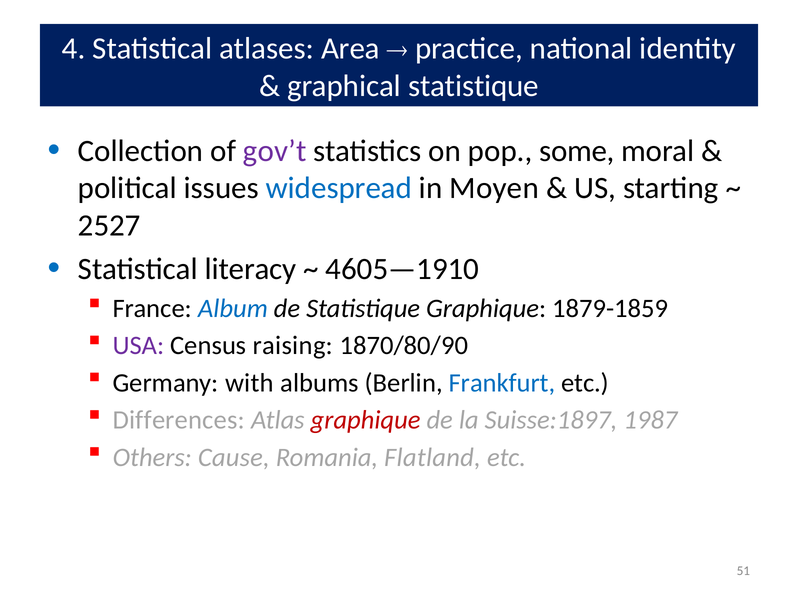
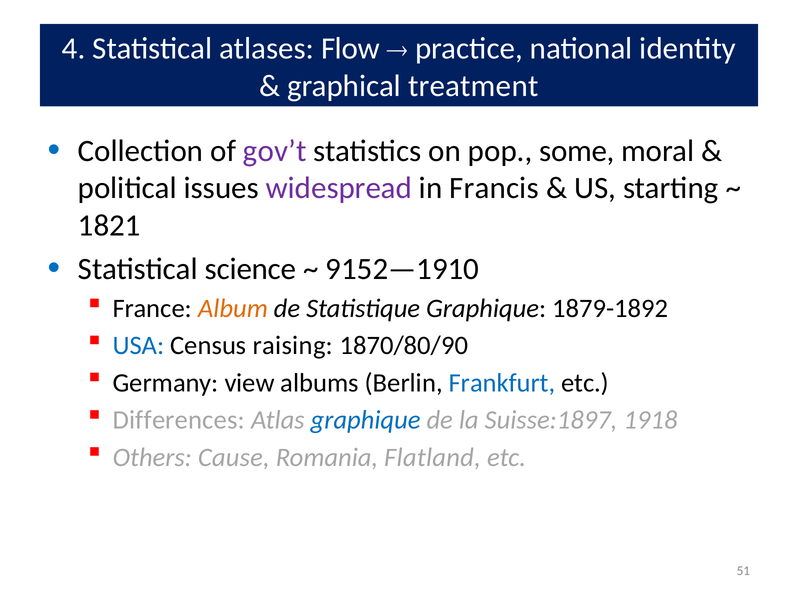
Area: Area -> Flow
graphical statistique: statistique -> treatment
widespread colour: blue -> purple
Moyen: Moyen -> Francis
2527: 2527 -> 1821
literacy: literacy -> science
4605—1910: 4605—1910 -> 9152—1910
Album colour: blue -> orange
1879-1859: 1879-1859 -> 1879-1892
USA colour: purple -> blue
with: with -> view
graphique at (366, 420) colour: red -> blue
1987: 1987 -> 1918
